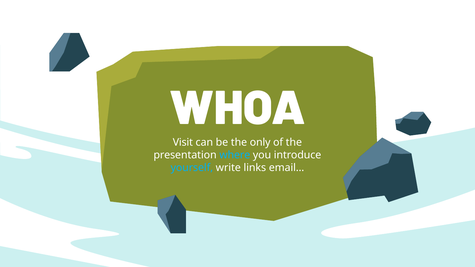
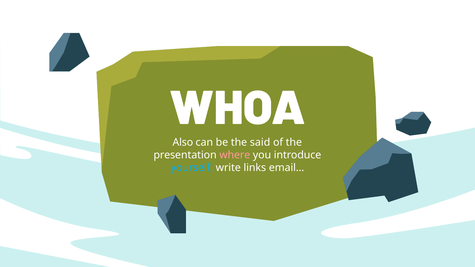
Visit: Visit -> Also
only: only -> said
where colour: light blue -> pink
